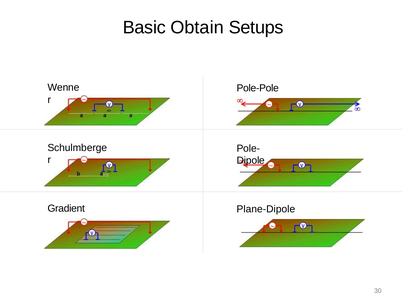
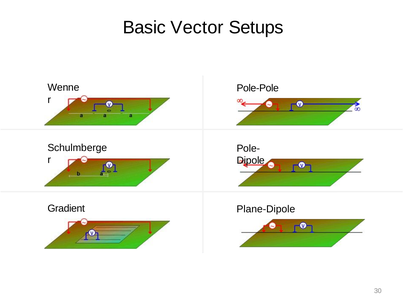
Obtain: Obtain -> Vector
